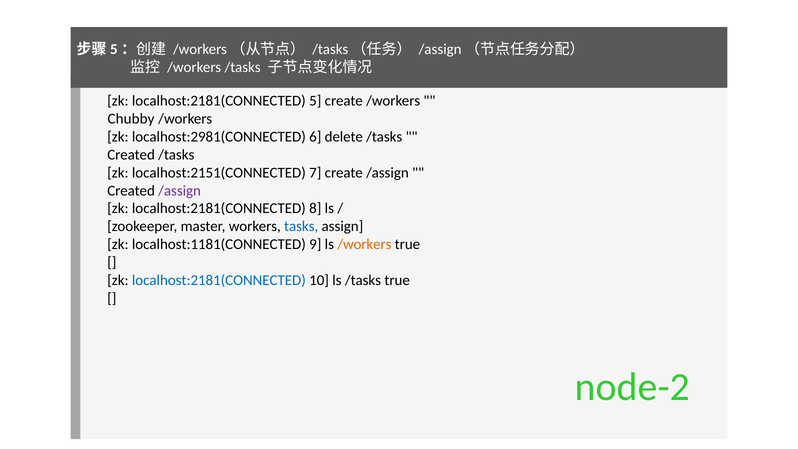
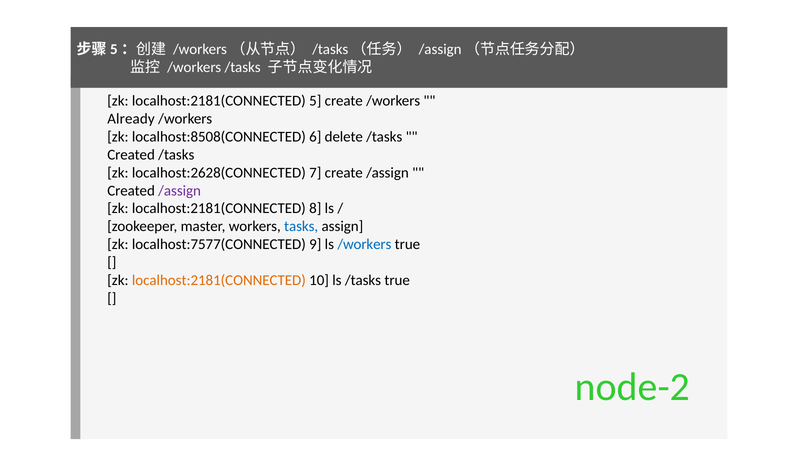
Chubby: Chubby -> Already
localhost:2981(CONNECTED: localhost:2981(CONNECTED -> localhost:8508(CONNECTED
localhost:2151(CONNECTED: localhost:2151(CONNECTED -> localhost:2628(CONNECTED
localhost:1181(CONNECTED: localhost:1181(CONNECTED -> localhost:7577(CONNECTED
/workers at (364, 244) colour: orange -> blue
localhost:2181(CONNECTED at (219, 280) colour: blue -> orange
